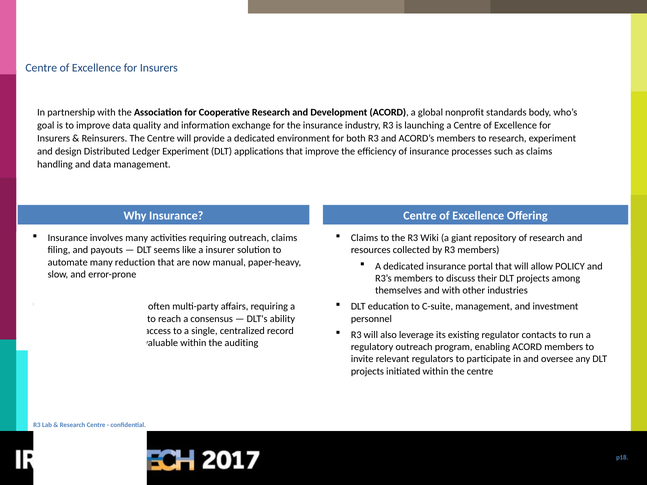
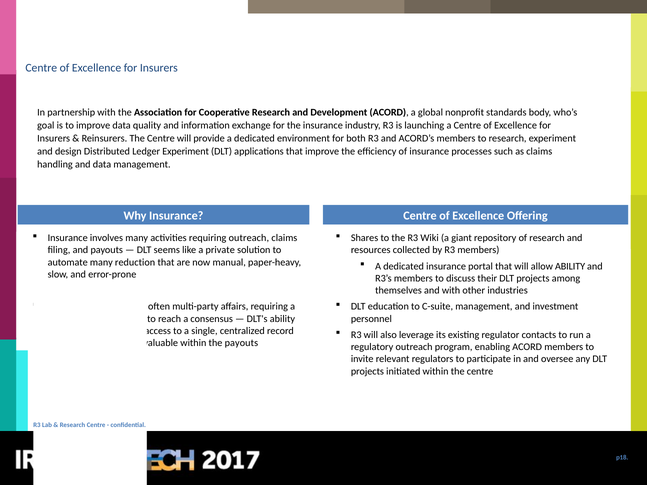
Claims at (365, 238): Claims -> Shares
insurer: insurer -> private
allow POLICY: POLICY -> ABILITY
the auditing: auditing -> payouts
